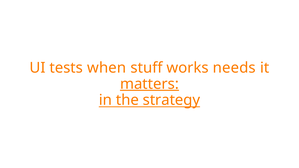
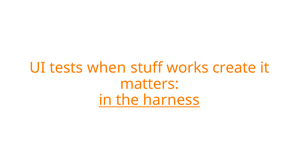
needs: needs -> create
matters underline: present -> none
strategy: strategy -> harness
